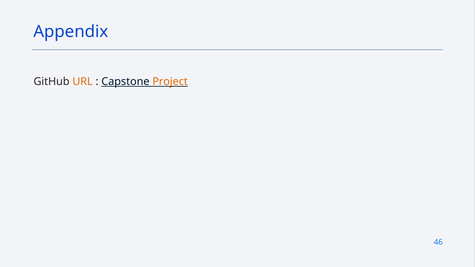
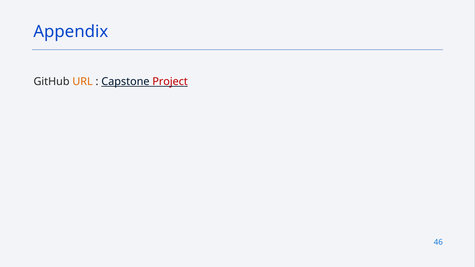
Project colour: orange -> red
